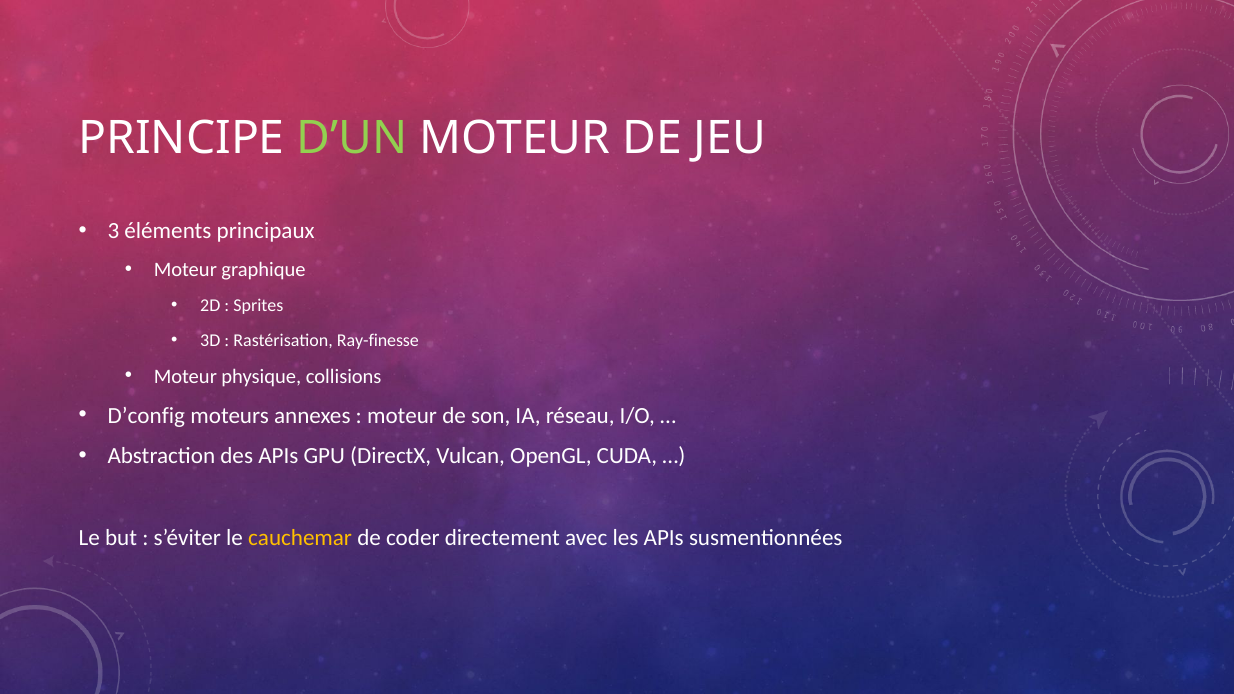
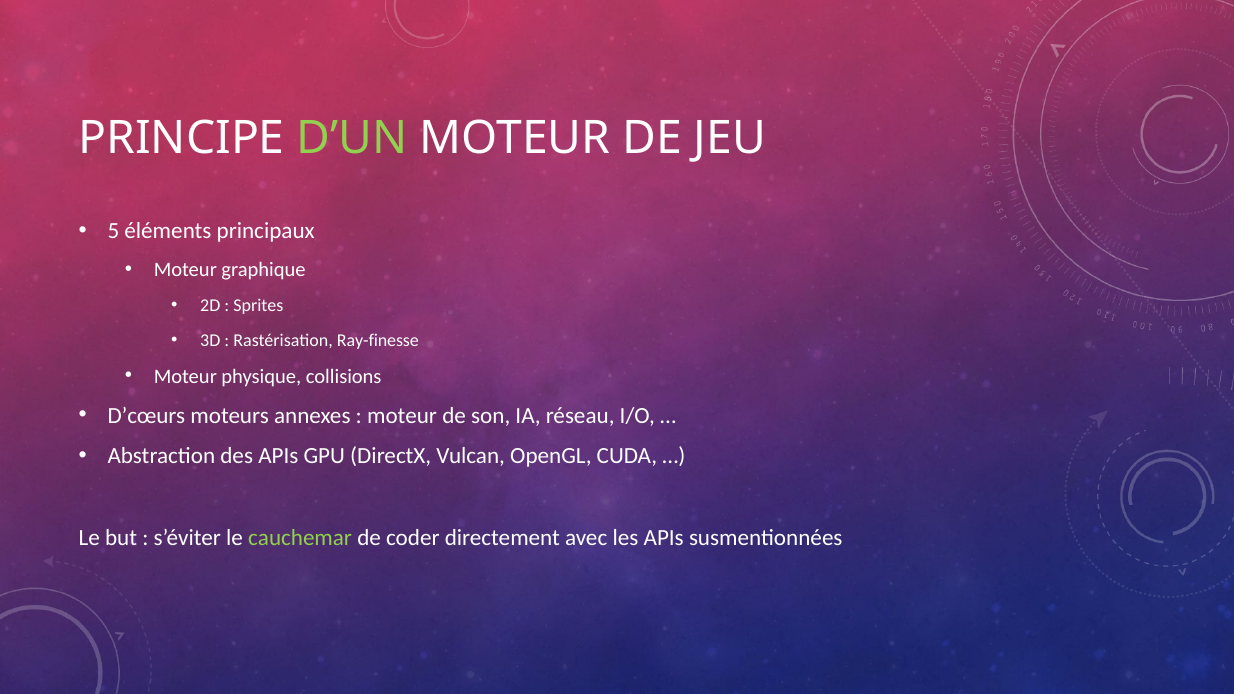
3: 3 -> 5
D’config: D’config -> D’cœurs
cauchemar colour: yellow -> light green
